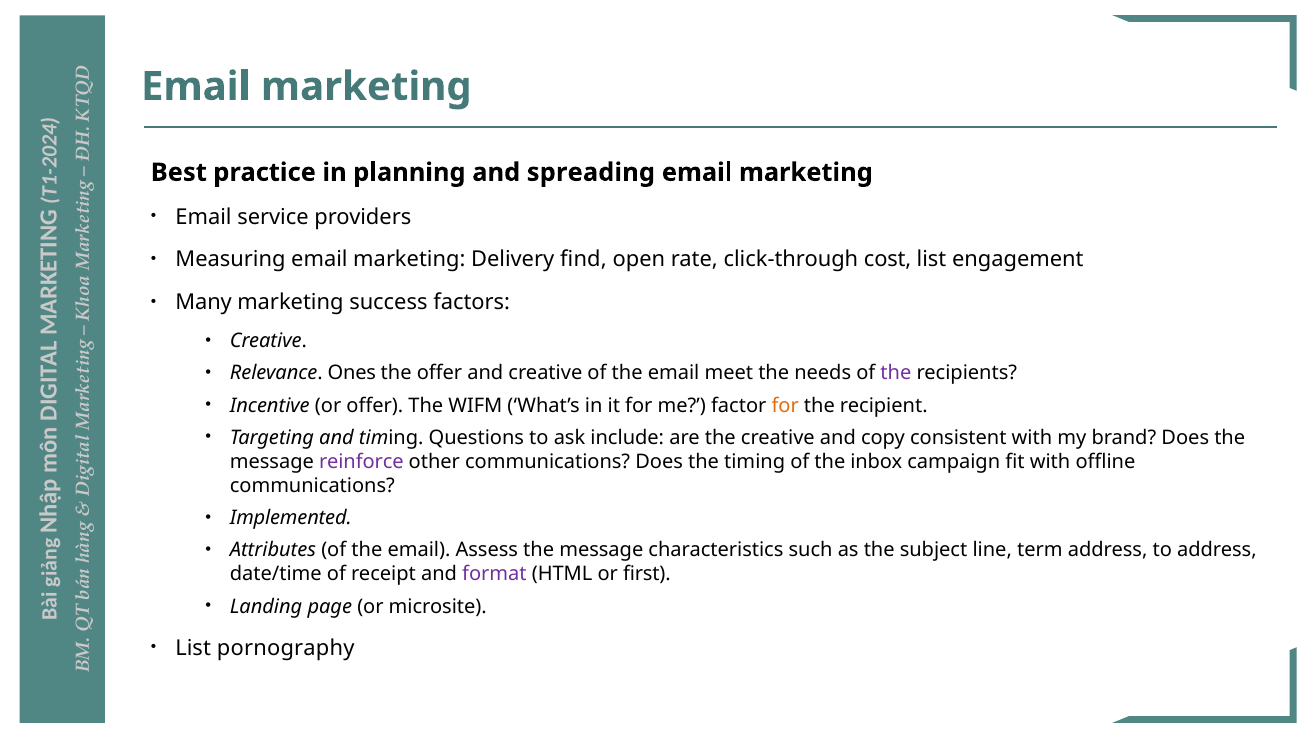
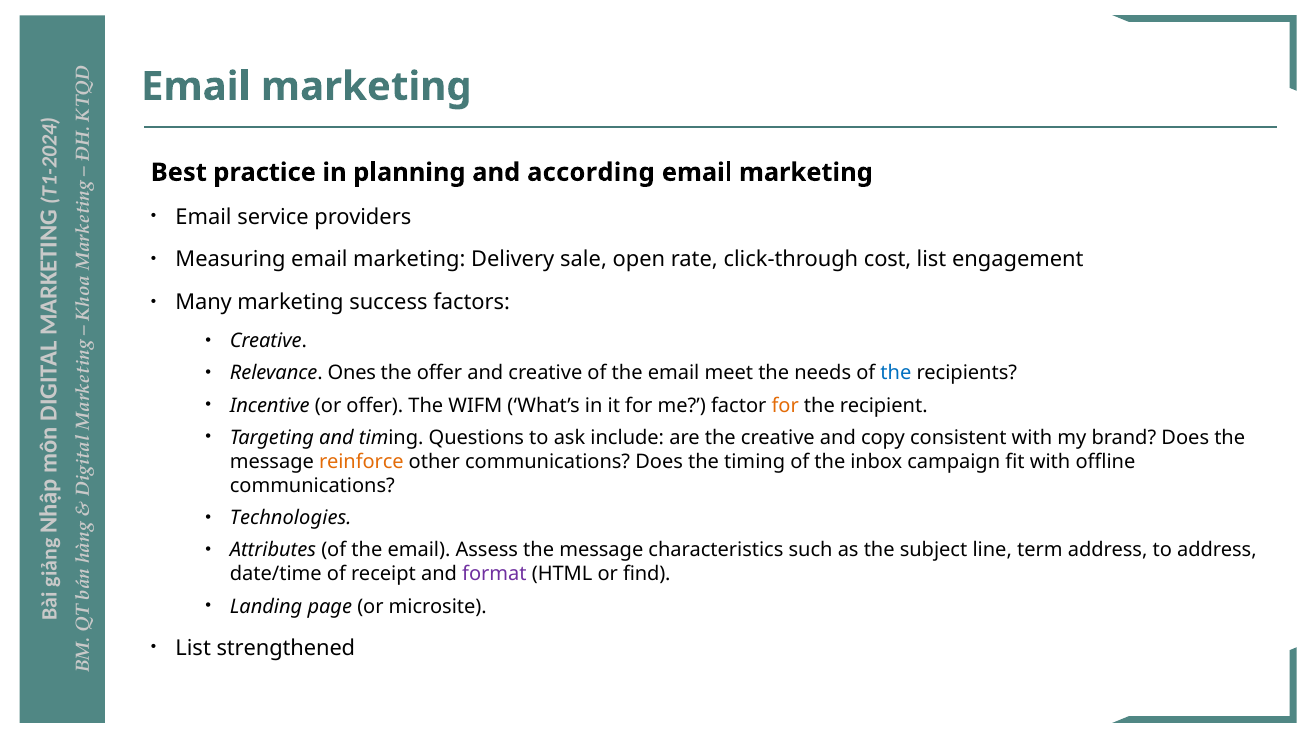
spreading: spreading -> according
find: find -> sale
the at (896, 374) colour: purple -> blue
reinforce colour: purple -> orange
Implemented: Implemented -> Technologies
first: first -> find
pornography: pornography -> strengthened
